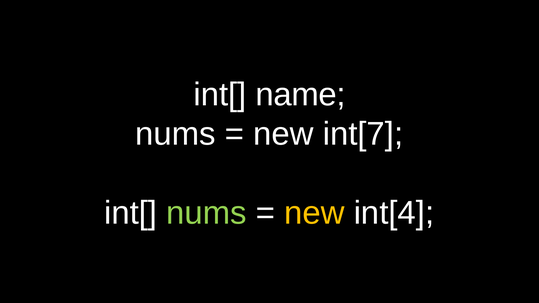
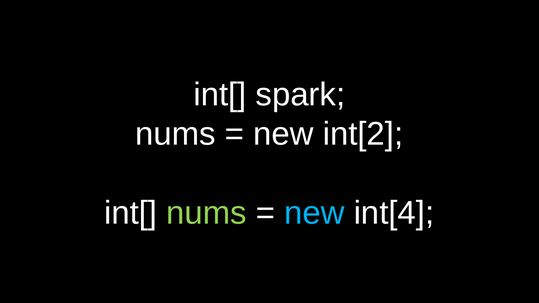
name: name -> spark
int[7: int[7 -> int[2
new at (314, 213) colour: yellow -> light blue
